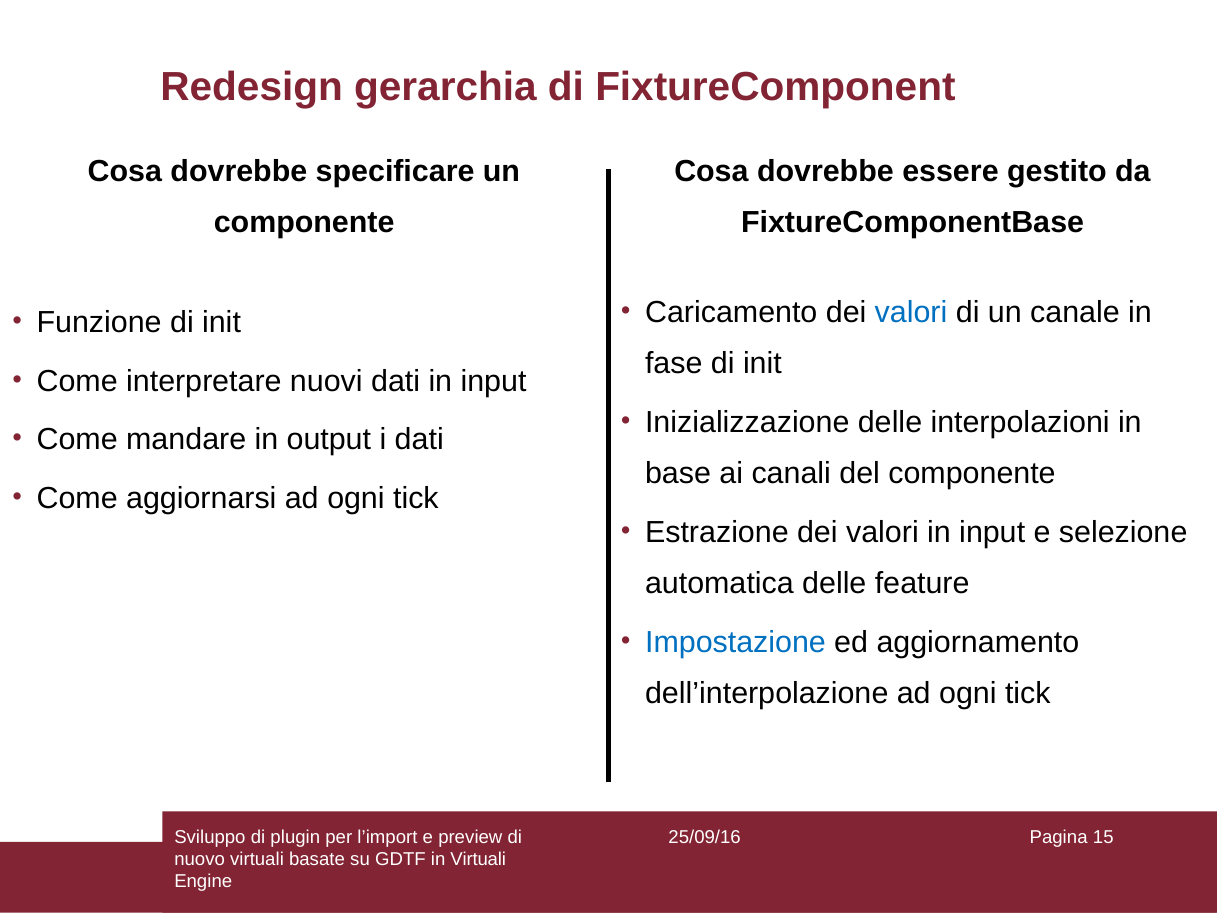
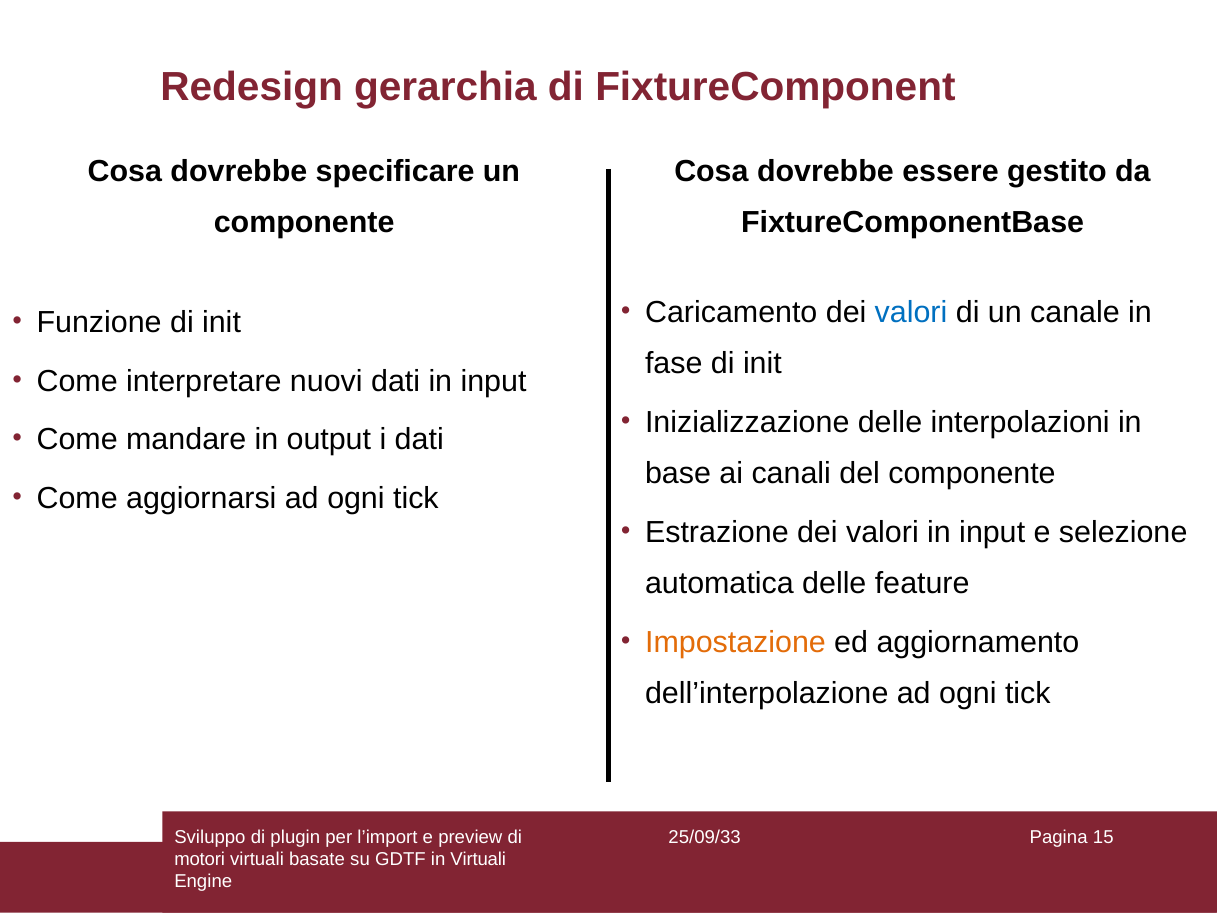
Impostazione colour: blue -> orange
25/09/16: 25/09/16 -> 25/09/33
nuovo: nuovo -> motori
